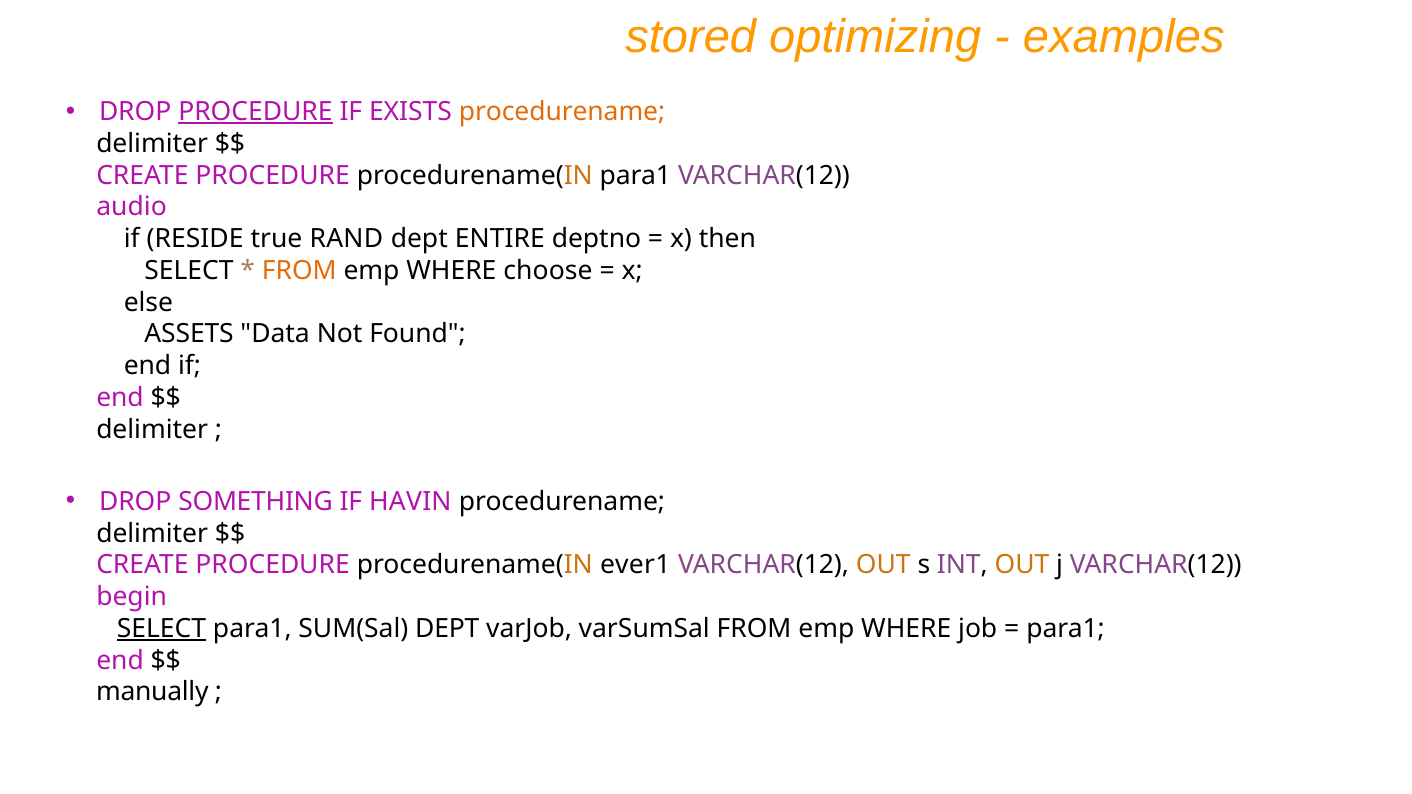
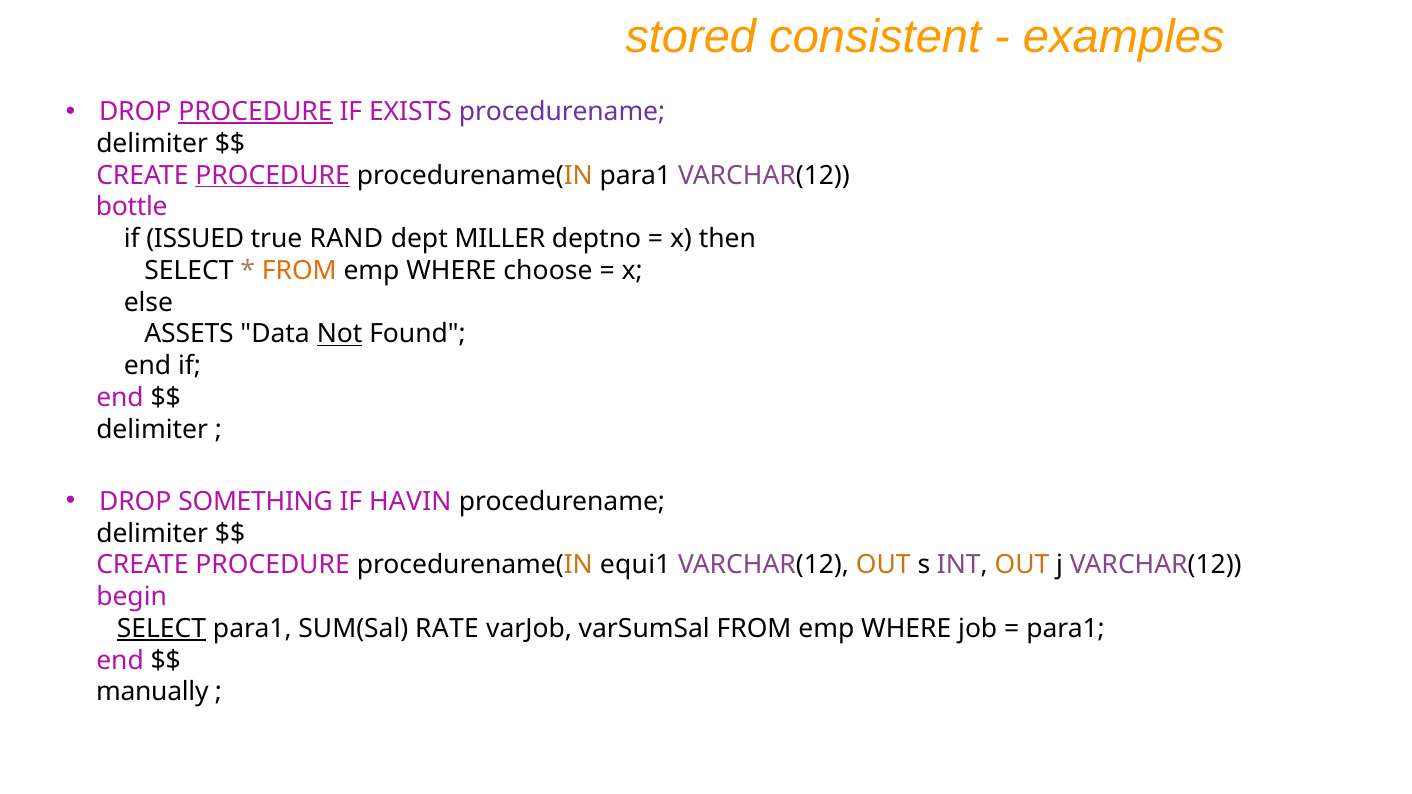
optimizing: optimizing -> consistent
procedurename at (562, 112) colour: orange -> purple
PROCEDURE at (273, 175) underline: none -> present
audio: audio -> bottle
RESIDE: RESIDE -> ISSUED
ENTIRE: ENTIRE -> MILLER
Not underline: none -> present
ever1: ever1 -> equi1
SUM(Sal DEPT: DEPT -> RATE
